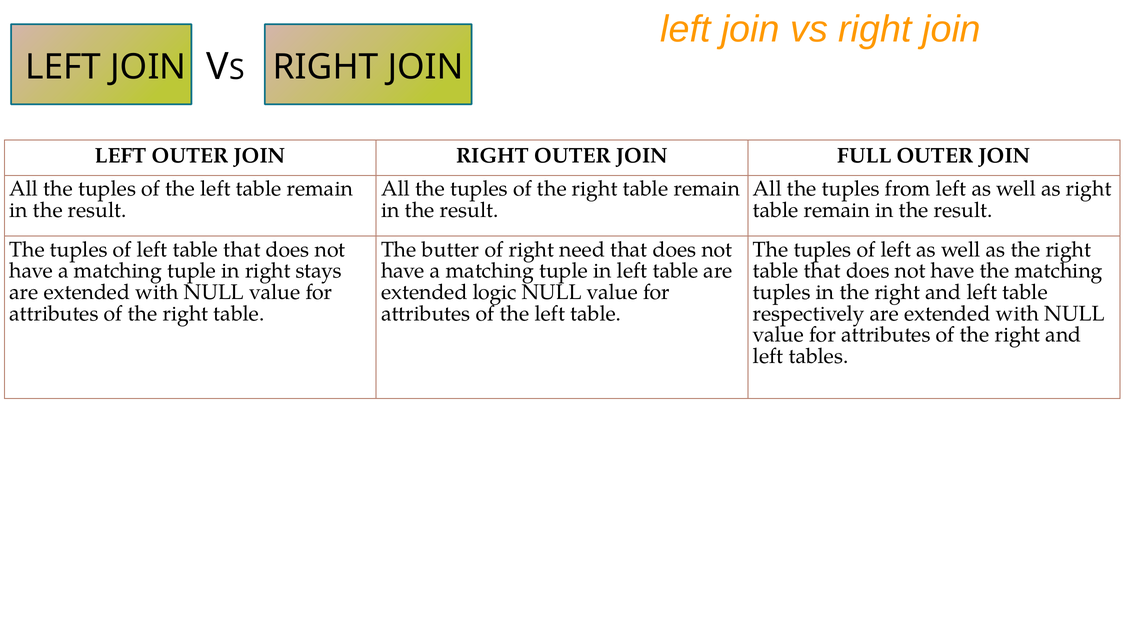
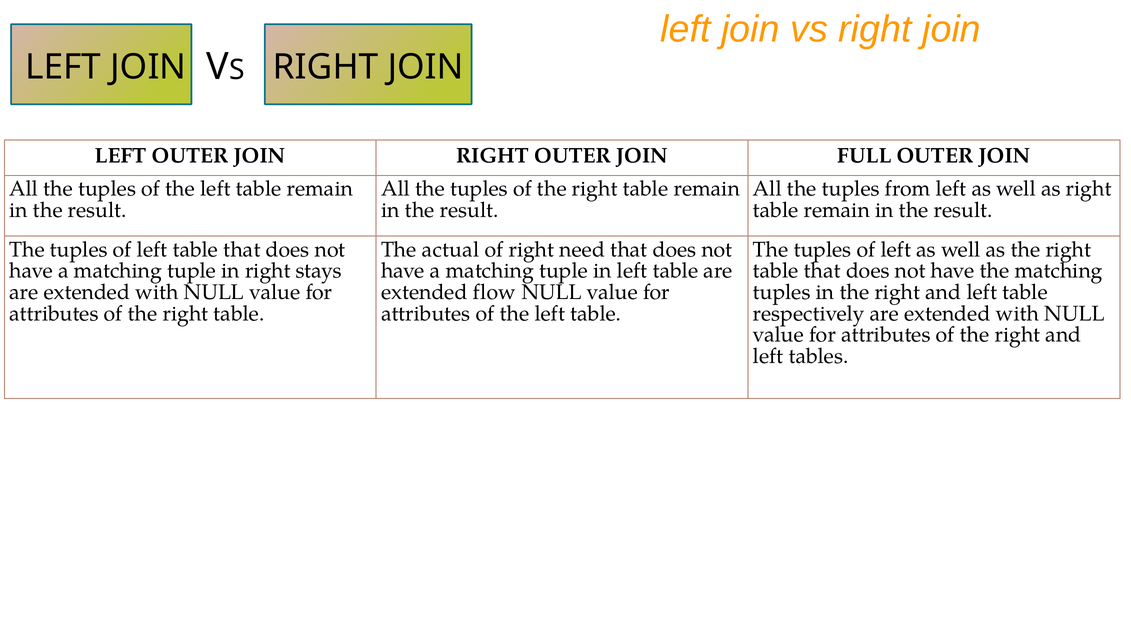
butter: butter -> actual
logic: logic -> flow
